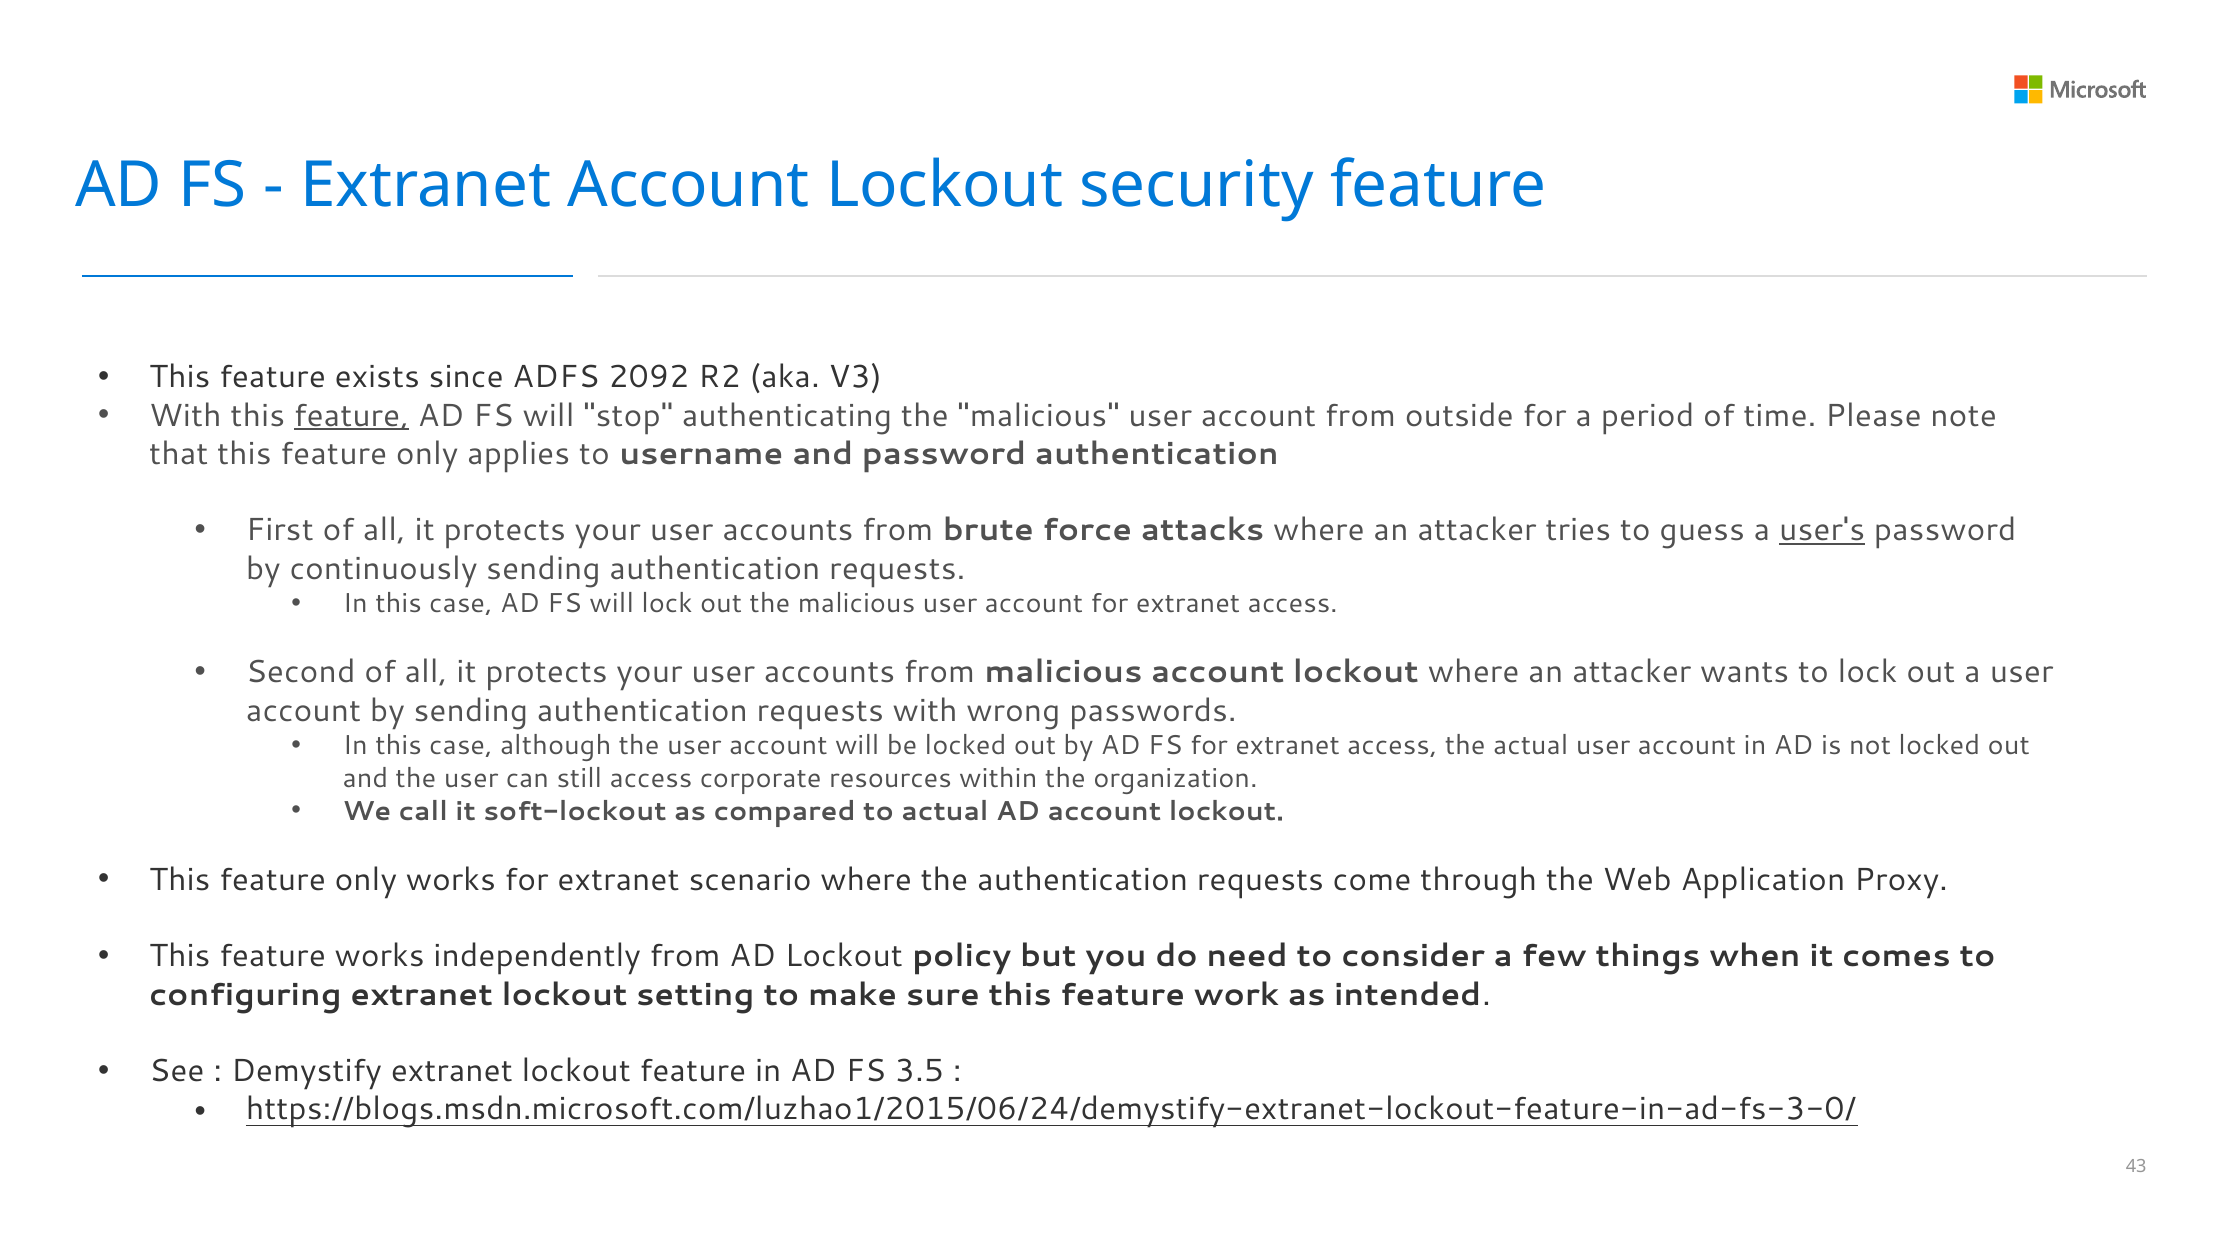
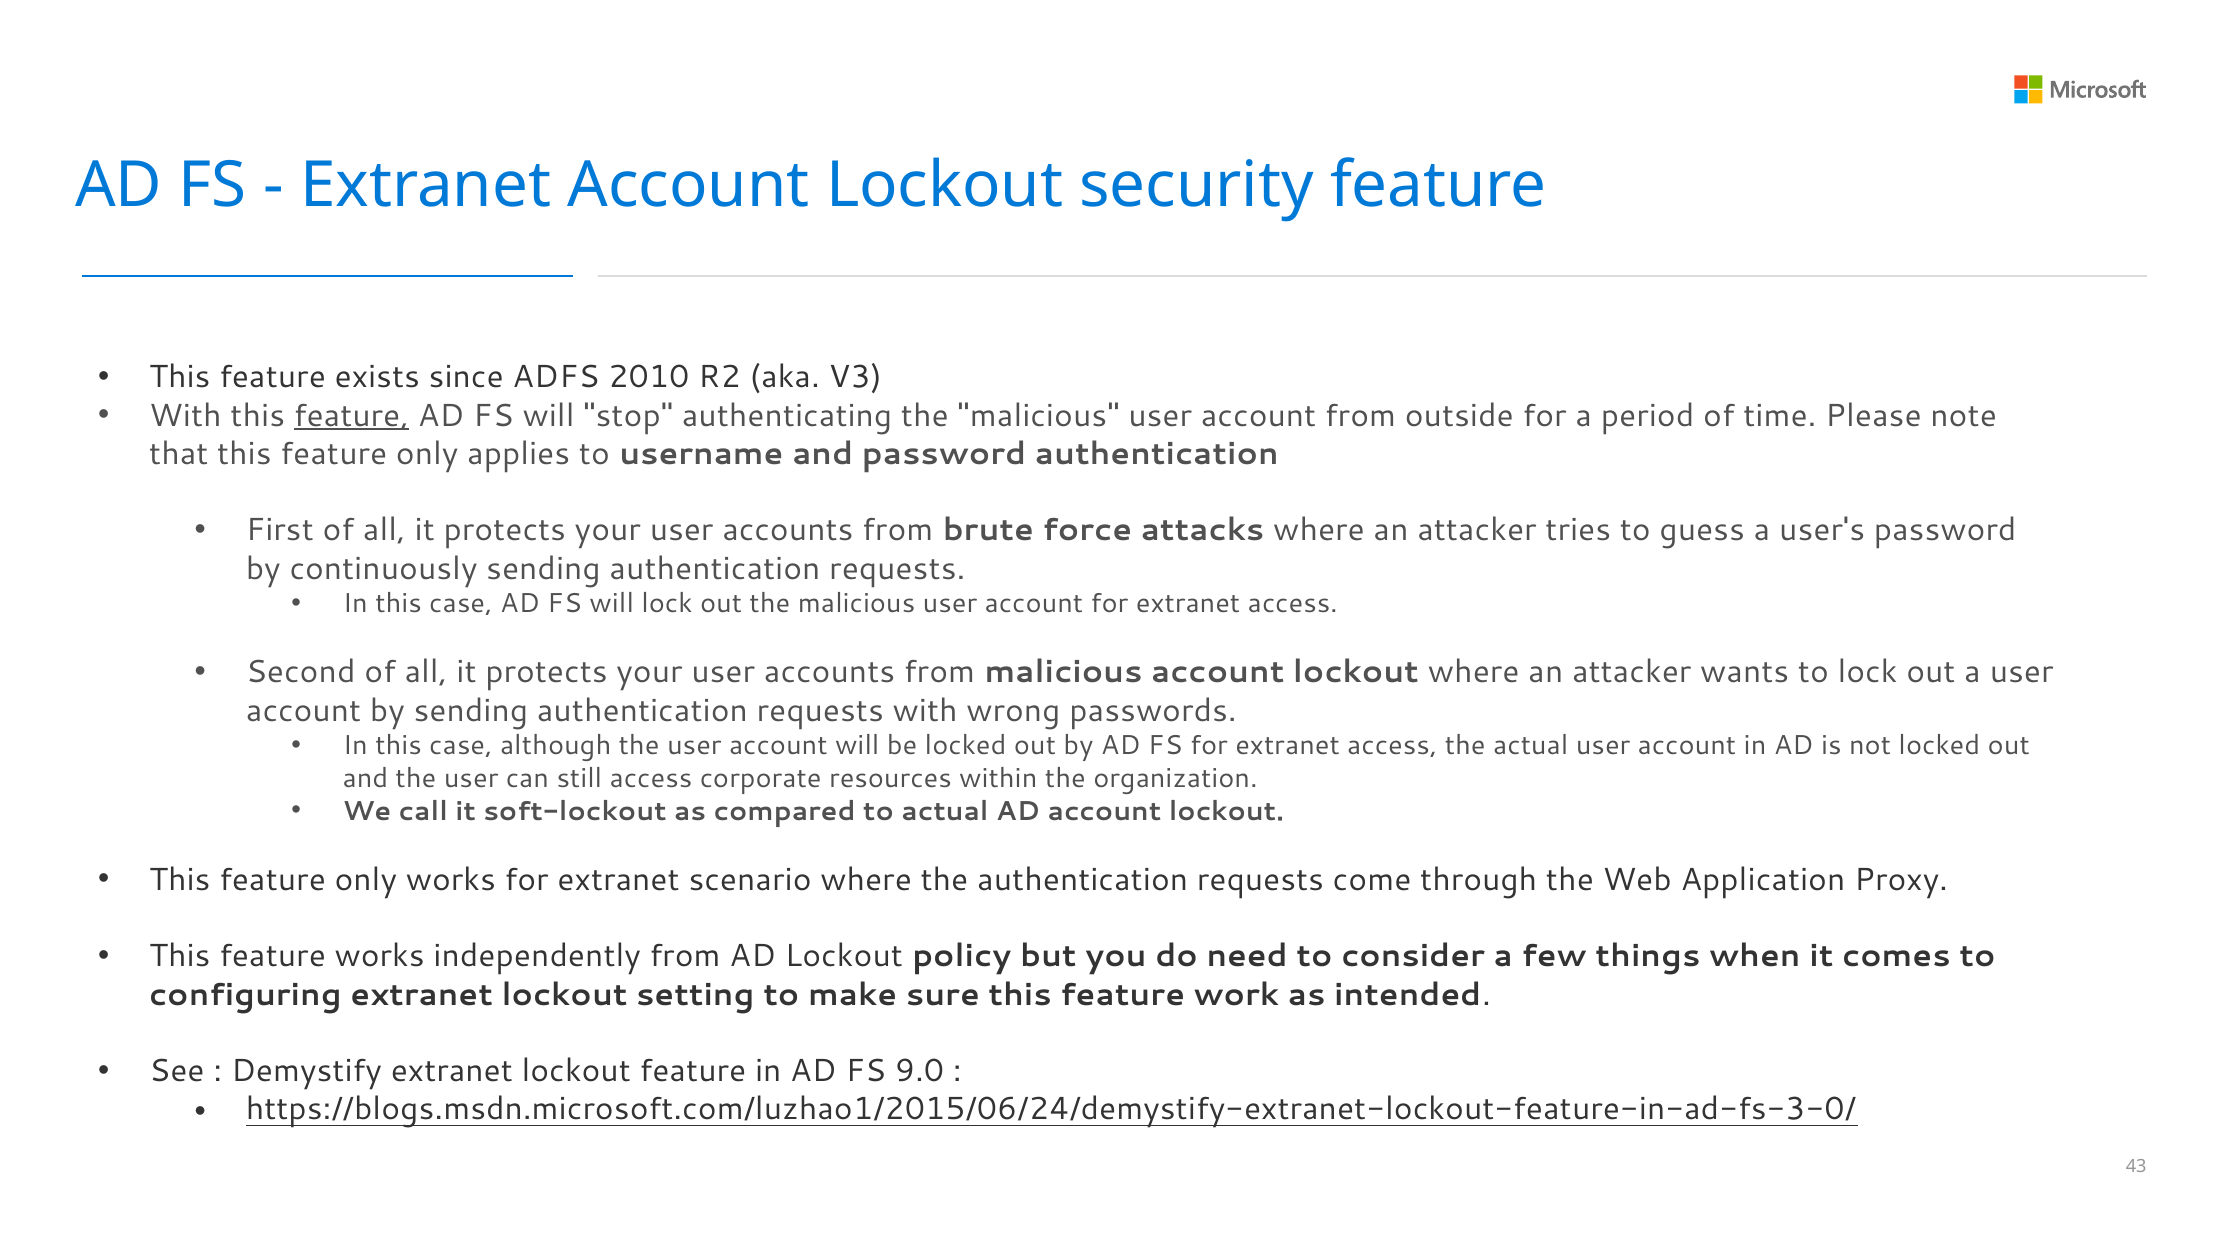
2092: 2092 -> 2010
user's underline: present -> none
3.5: 3.5 -> 9.0
